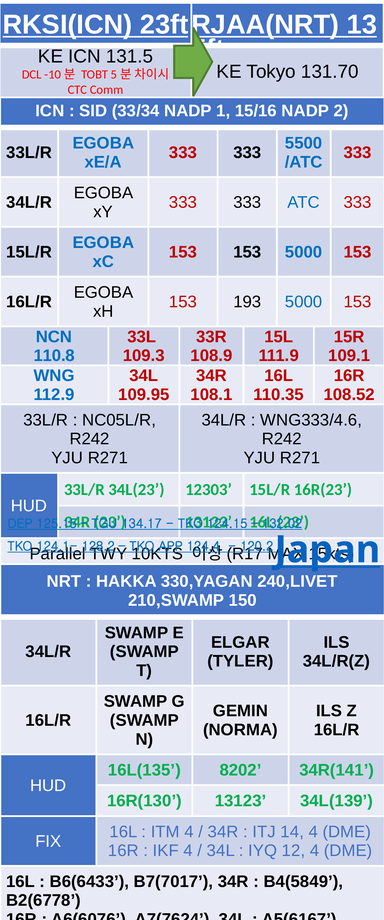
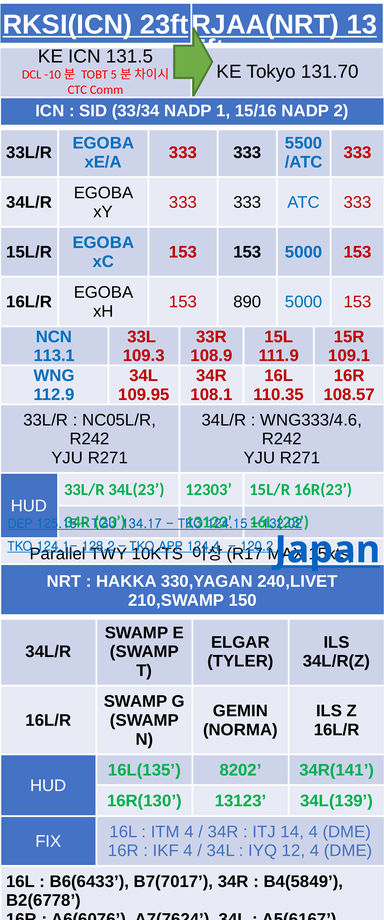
193: 193 -> 890
110.8: 110.8 -> 113.1
108.52: 108.52 -> 108.57
